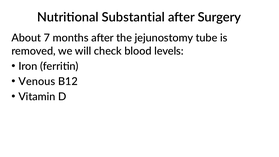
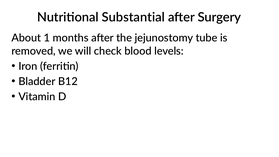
7: 7 -> 1
Venous: Venous -> Bladder
